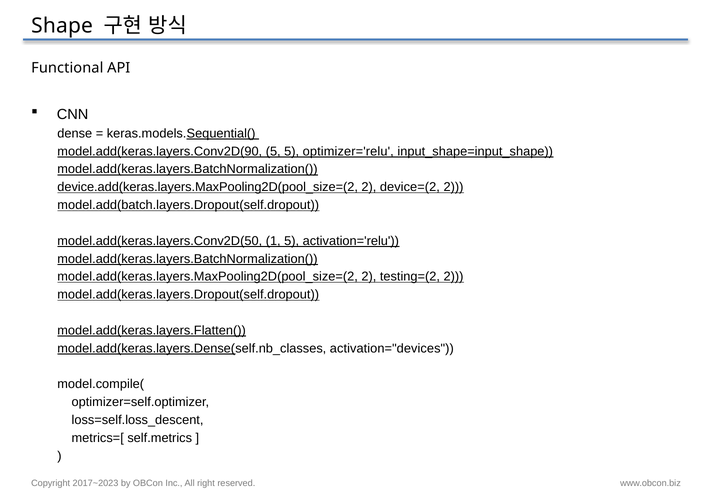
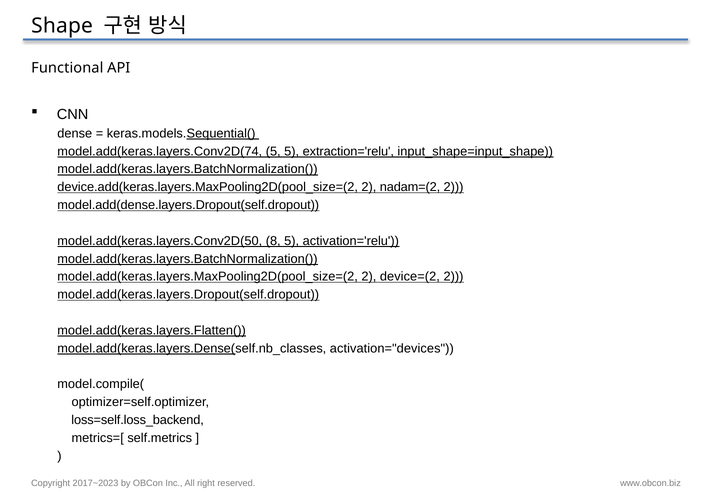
model.add(keras.layers.Conv2D(90: model.add(keras.layers.Conv2D(90 -> model.add(keras.layers.Conv2D(74
optimizer='relu: optimizer='relu -> extraction='relu
device=(2: device=(2 -> nadam=(2
model.add(batch.layers.Dropout(self.dropout: model.add(batch.layers.Dropout(self.dropout -> model.add(dense.layers.Dropout(self.dropout
1: 1 -> 8
testing=(2: testing=(2 -> device=(2
loss=self.loss_descent: loss=self.loss_descent -> loss=self.loss_backend
